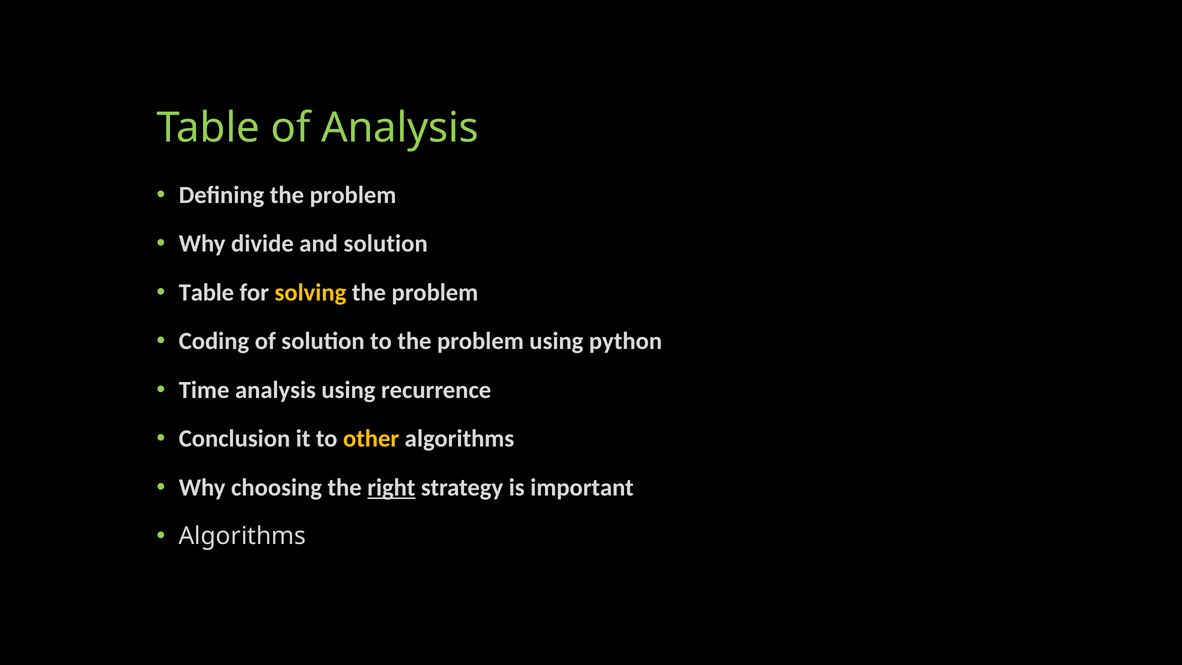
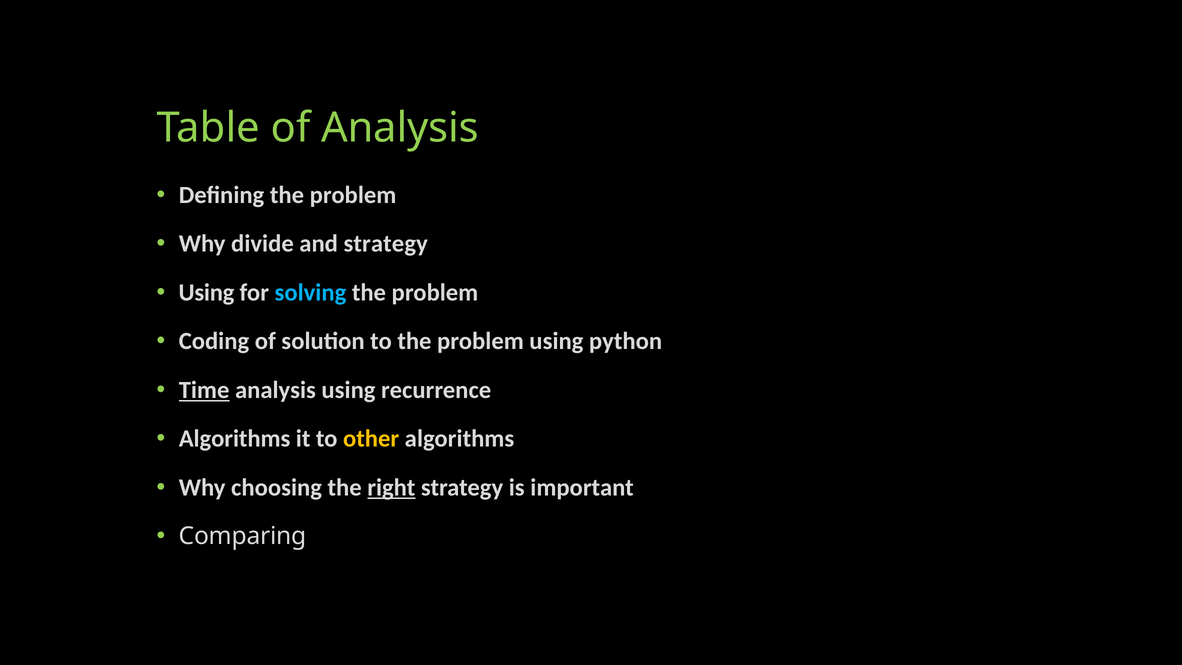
and solution: solution -> strategy
Table at (206, 292): Table -> Using
solving colour: yellow -> light blue
Time underline: none -> present
Conclusion at (235, 439): Conclusion -> Algorithms
Algorithms at (243, 536): Algorithms -> Comparing
